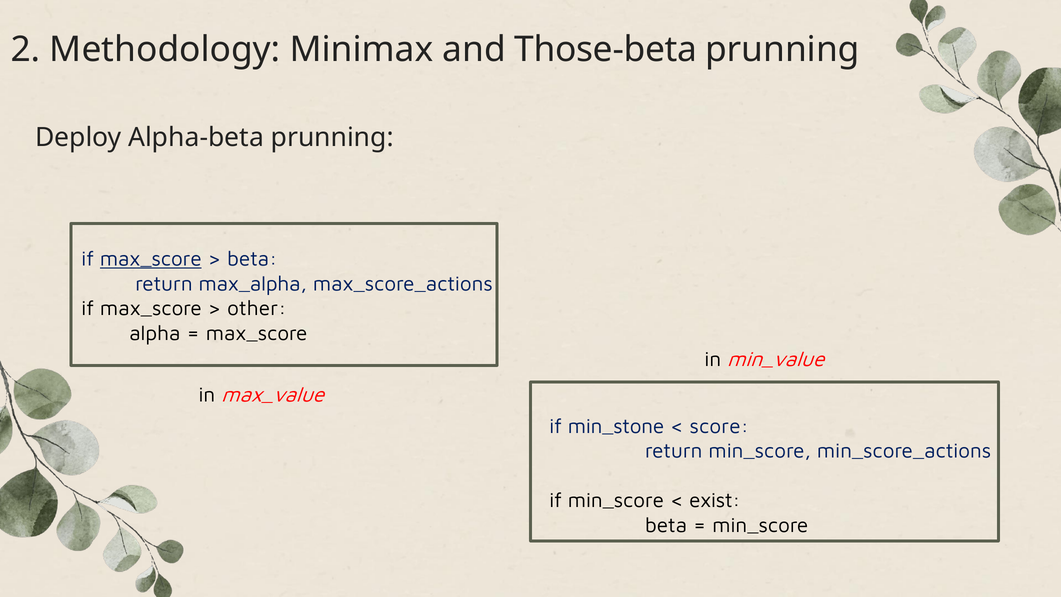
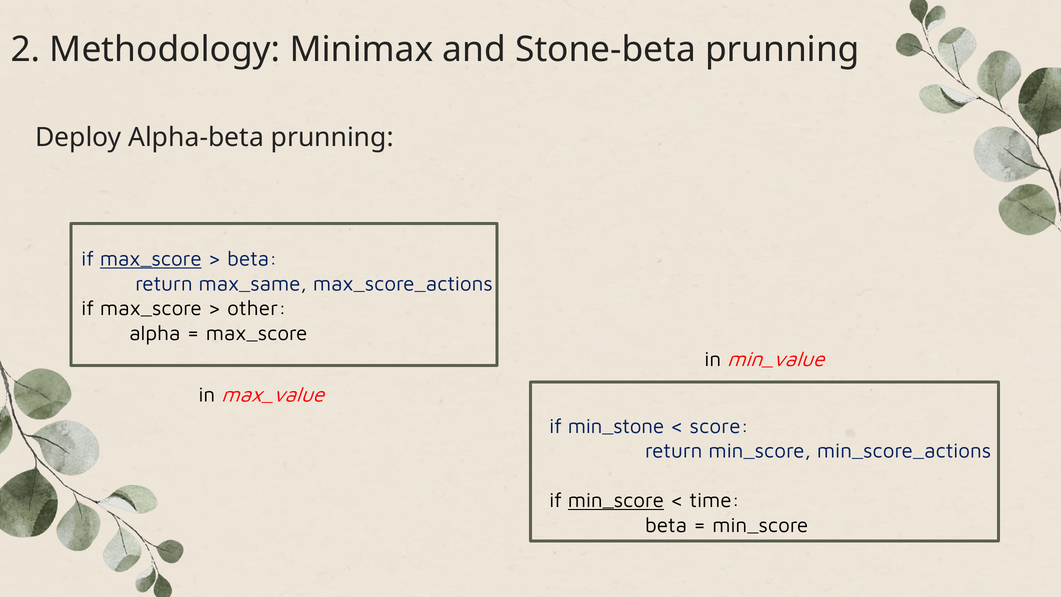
Those-beta: Those-beta -> Stone-beta
max_alpha: max_alpha -> max_same
min_score at (616, 500) underline: none -> present
exist: exist -> time
